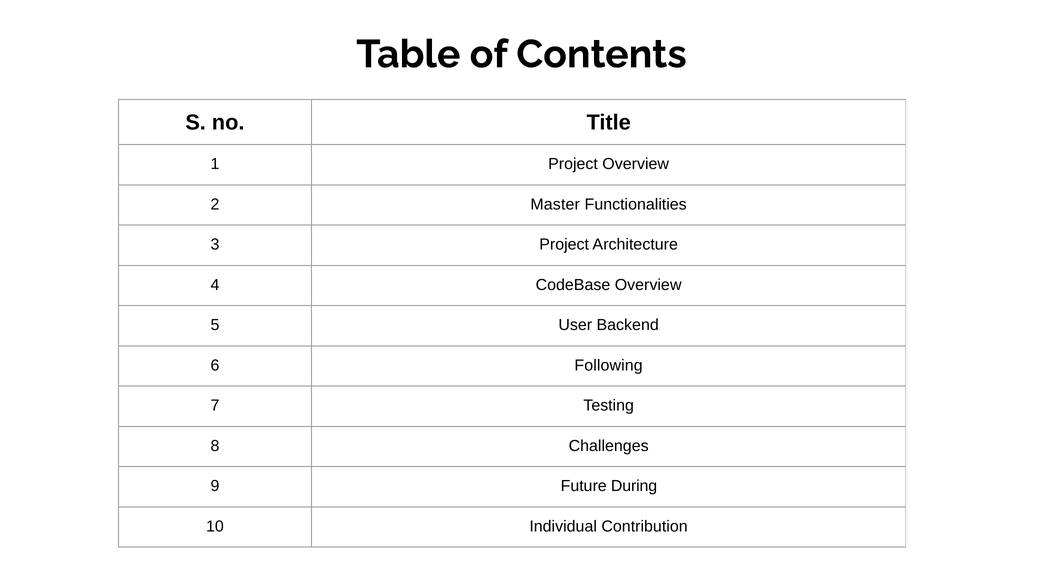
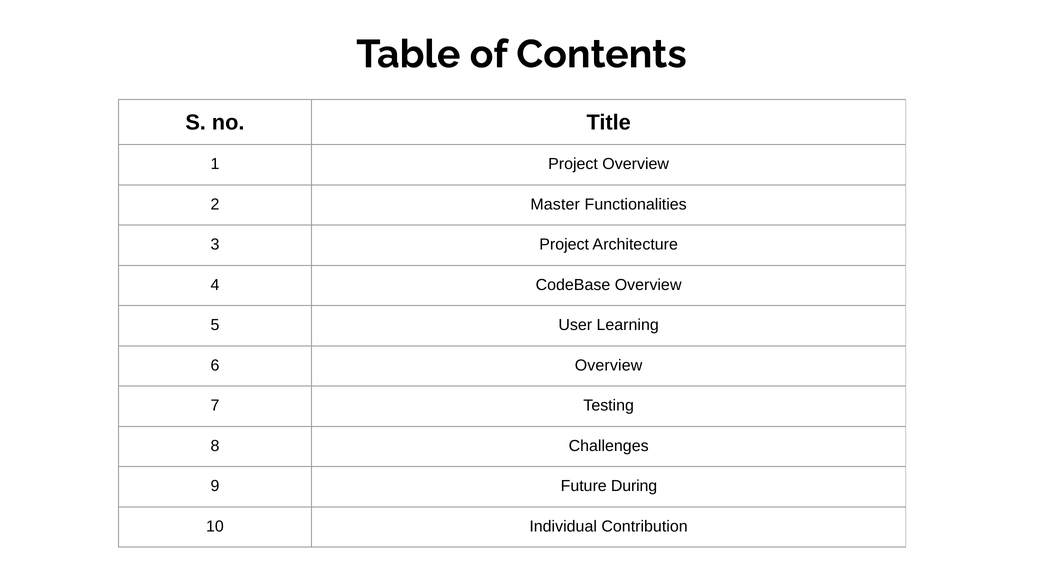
Backend: Backend -> Learning
6 Following: Following -> Overview
